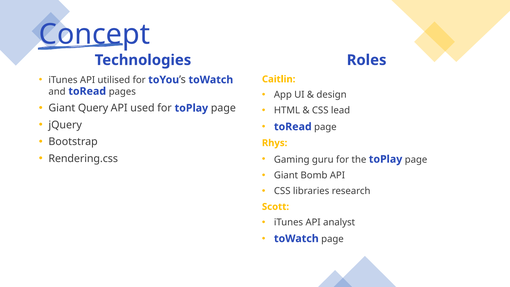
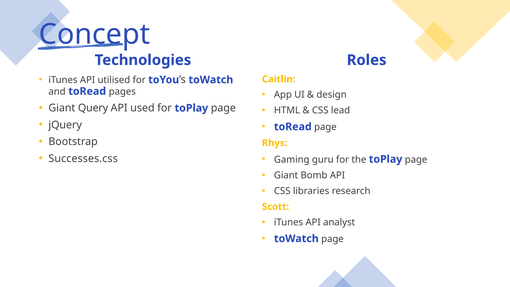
Rendering.css: Rendering.css -> Successes.css
